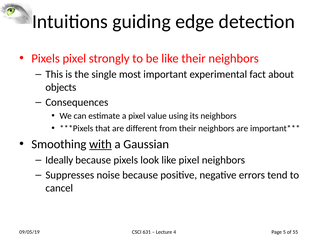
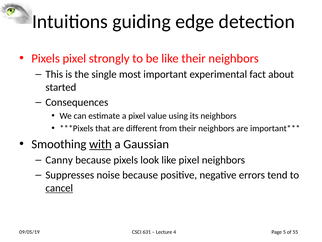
objects: objects -> started
Ideally: Ideally -> Canny
cancel underline: none -> present
